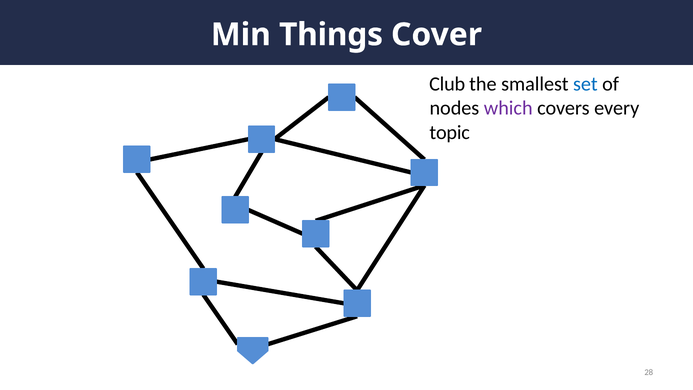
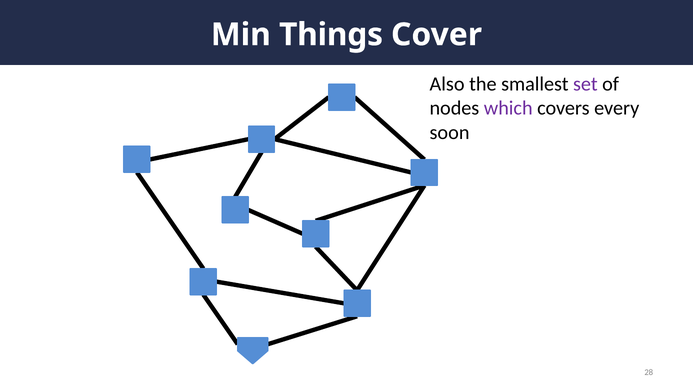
Club: Club -> Also
set colour: blue -> purple
topic: topic -> soon
